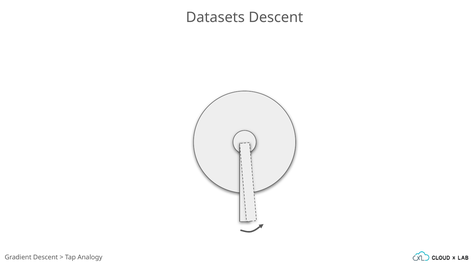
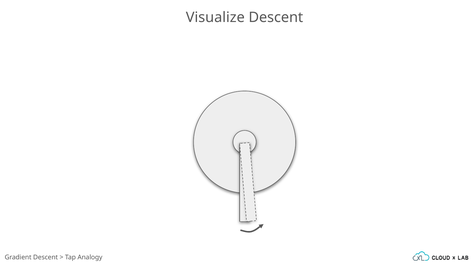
Datasets: Datasets -> Visualize
